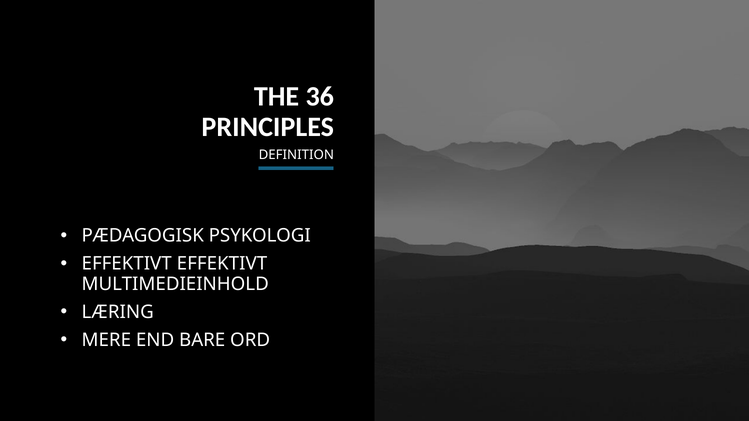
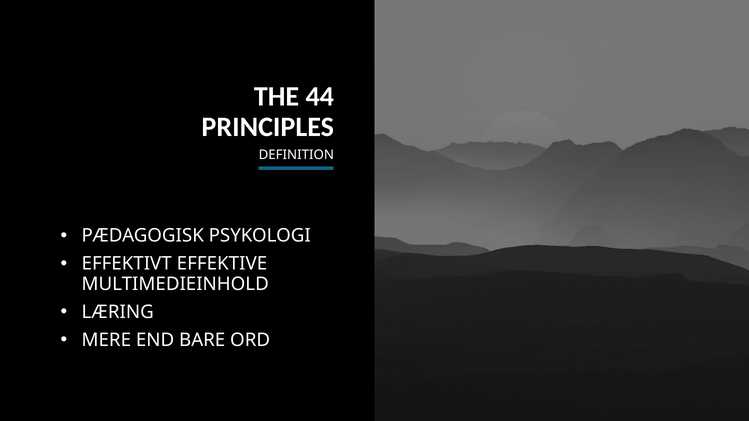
36: 36 -> 44
EFFEKTIVT EFFEKTIVT: EFFEKTIVT -> EFFEKTIVE
